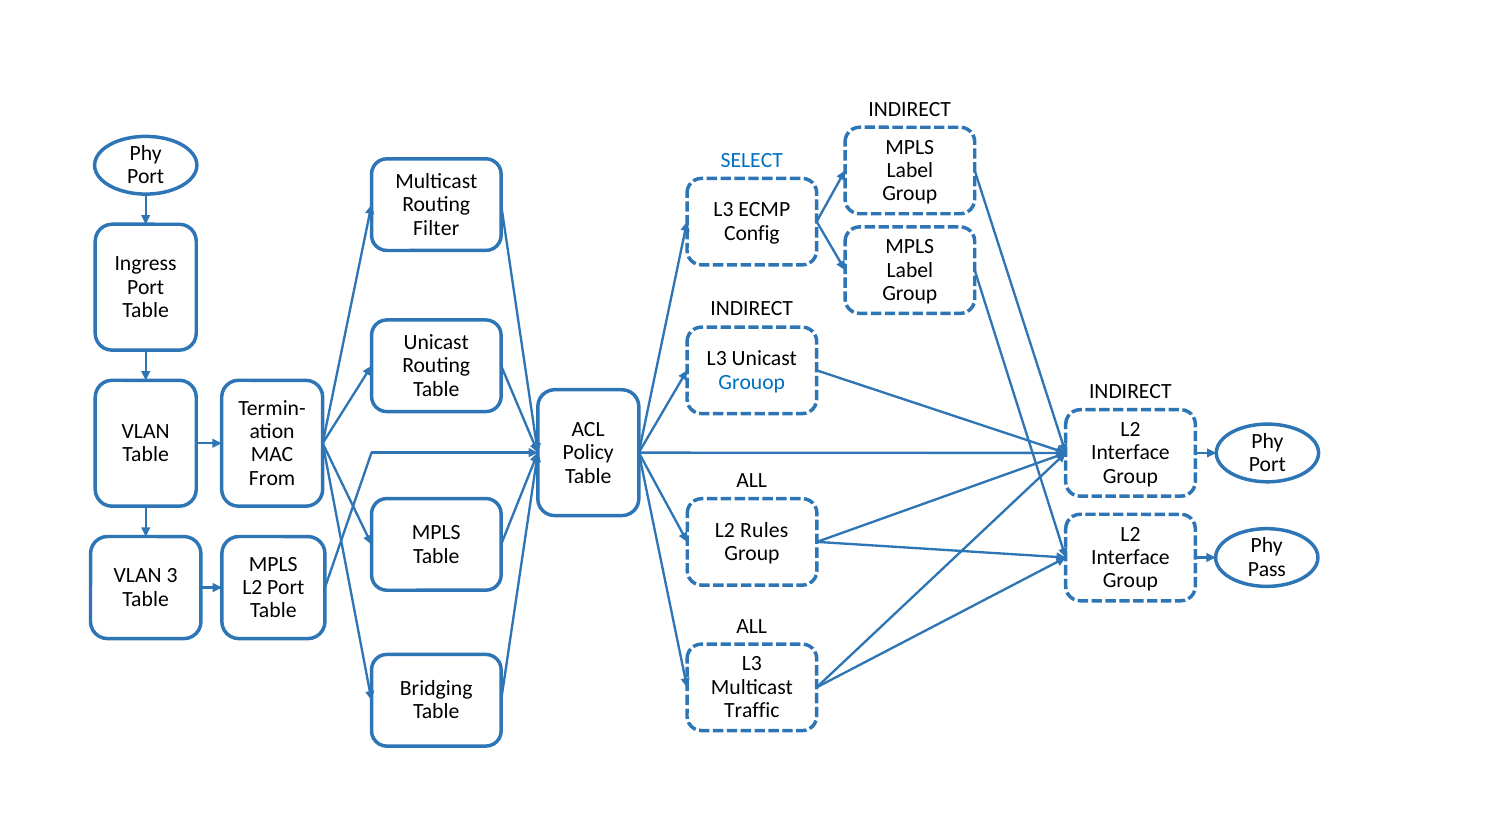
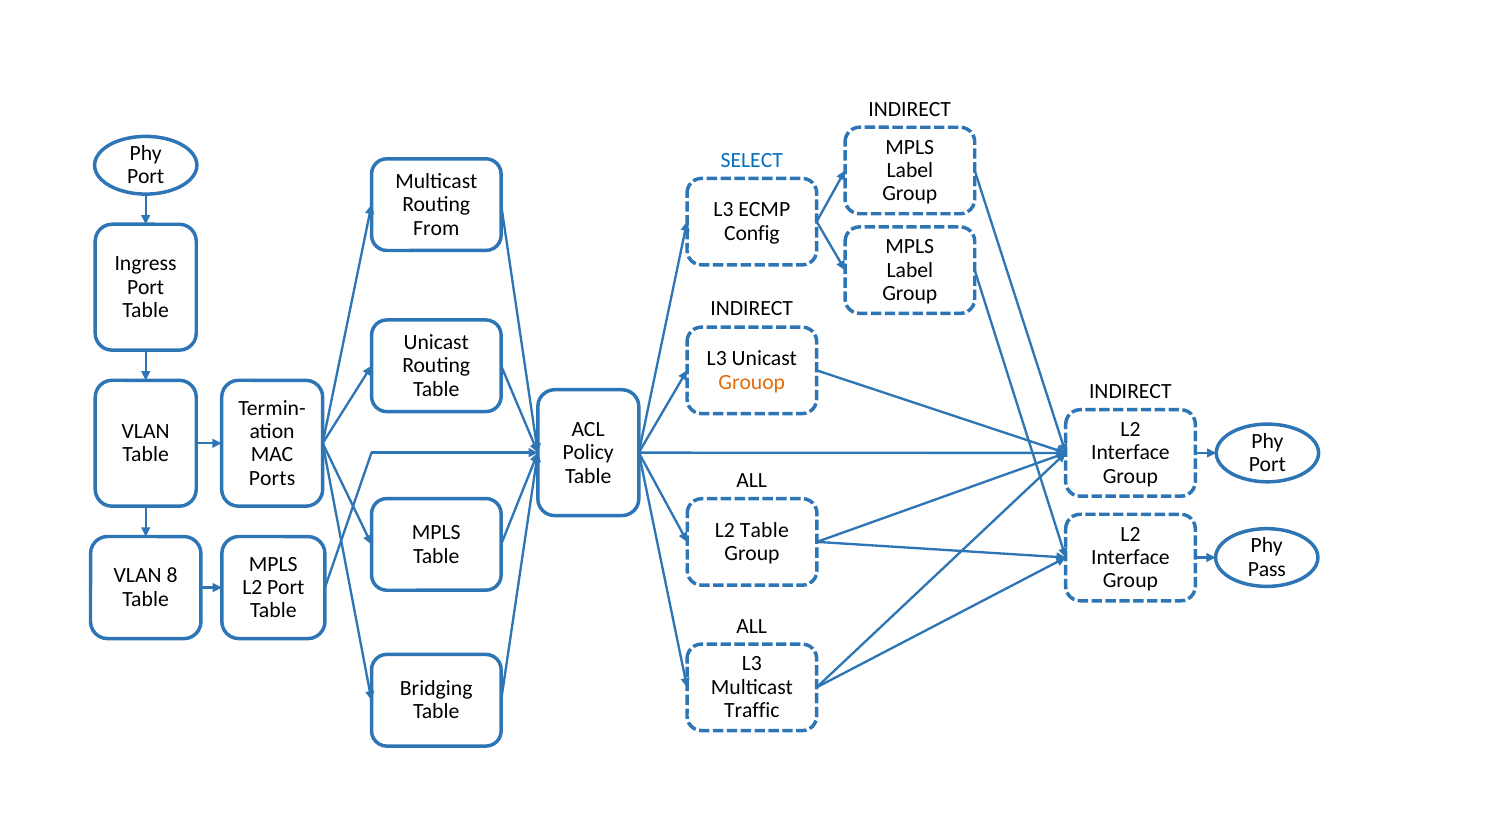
Filter: Filter -> From
Grouop colour: blue -> orange
From: From -> Ports
L2 Rules: Rules -> Table
3: 3 -> 8
